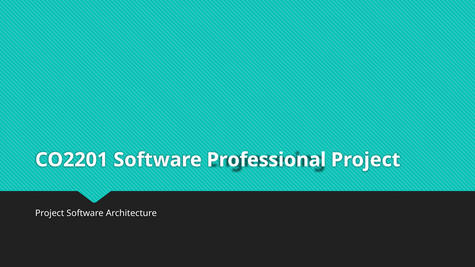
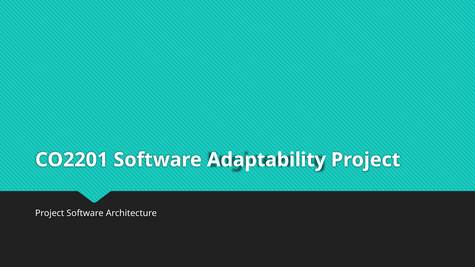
Professional: Professional -> Adaptability
